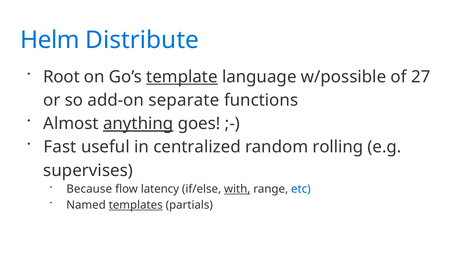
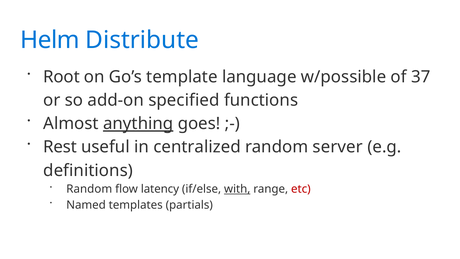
template underline: present -> none
27: 27 -> 37
separate: separate -> specified
Fast: Fast -> Rest
rolling: rolling -> server
supervises: supervises -> definitions
Because at (89, 189): Because -> Random
etc colour: blue -> red
templates underline: present -> none
